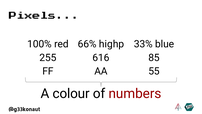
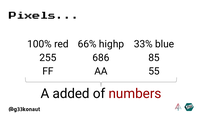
616: 616 -> 686
colour: colour -> added
